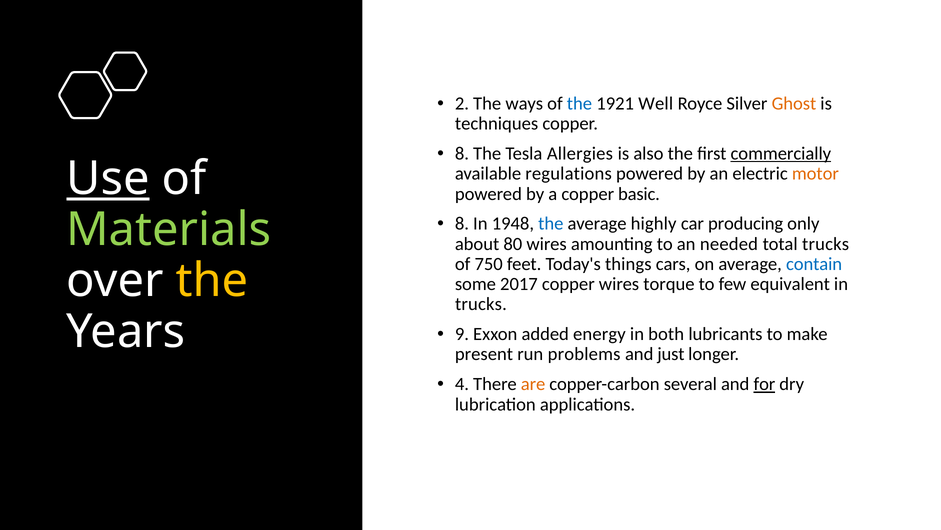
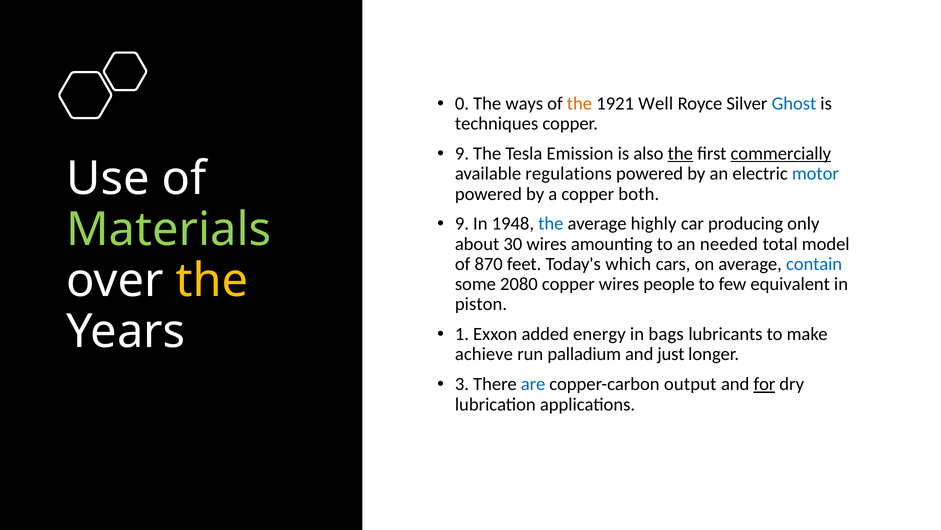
2: 2 -> 0
the at (579, 103) colour: blue -> orange
Ghost colour: orange -> blue
8 at (462, 153): 8 -> 9
Allergies: Allergies -> Emission
the at (680, 153) underline: none -> present
Use underline: present -> none
motor colour: orange -> blue
basic: basic -> both
8 at (462, 224): 8 -> 9
80: 80 -> 30
total trucks: trucks -> model
750: 750 -> 870
things: things -> which
2017: 2017 -> 2080
torque: torque -> people
trucks at (481, 304): trucks -> piston
9: 9 -> 1
both: both -> bags
present: present -> achieve
problems: problems -> palladium
4: 4 -> 3
are colour: orange -> blue
several: several -> output
